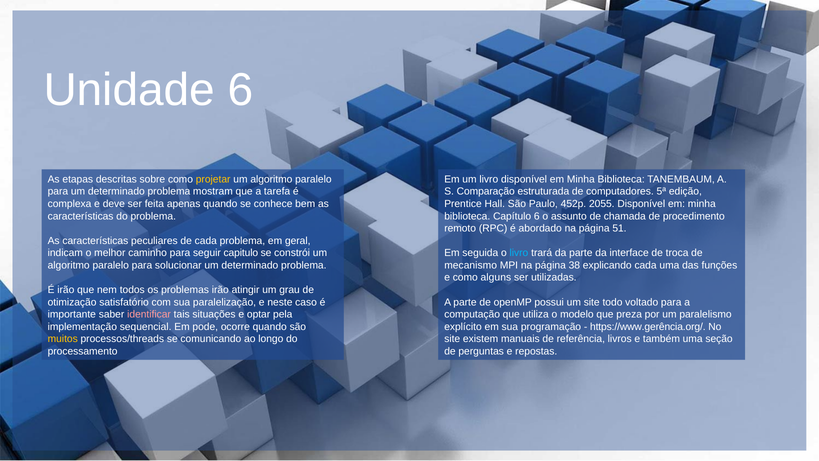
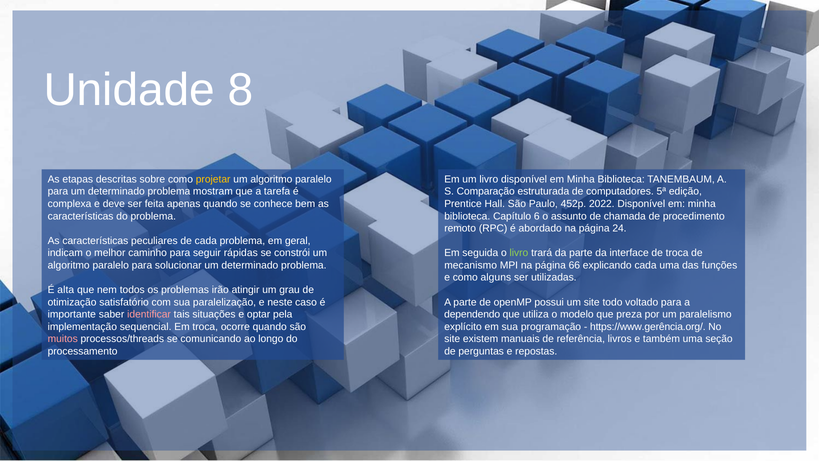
Unidade 6: 6 -> 8
2055: 2055 -> 2022
51: 51 -> 24
capitulo: capitulo -> rápidas
livro at (519, 253) colour: light blue -> light green
38: 38 -> 66
É irão: irão -> alta
computação: computação -> dependendo
Em pode: pode -> troca
muitos colour: yellow -> pink
